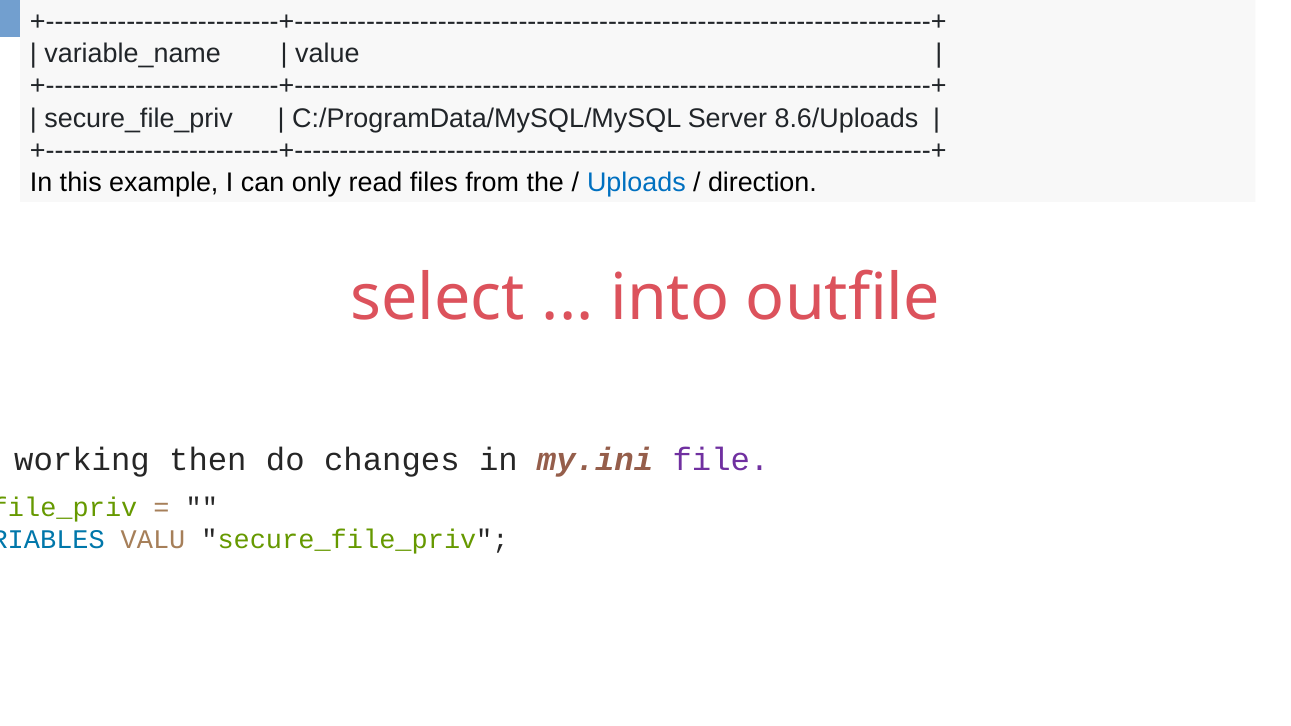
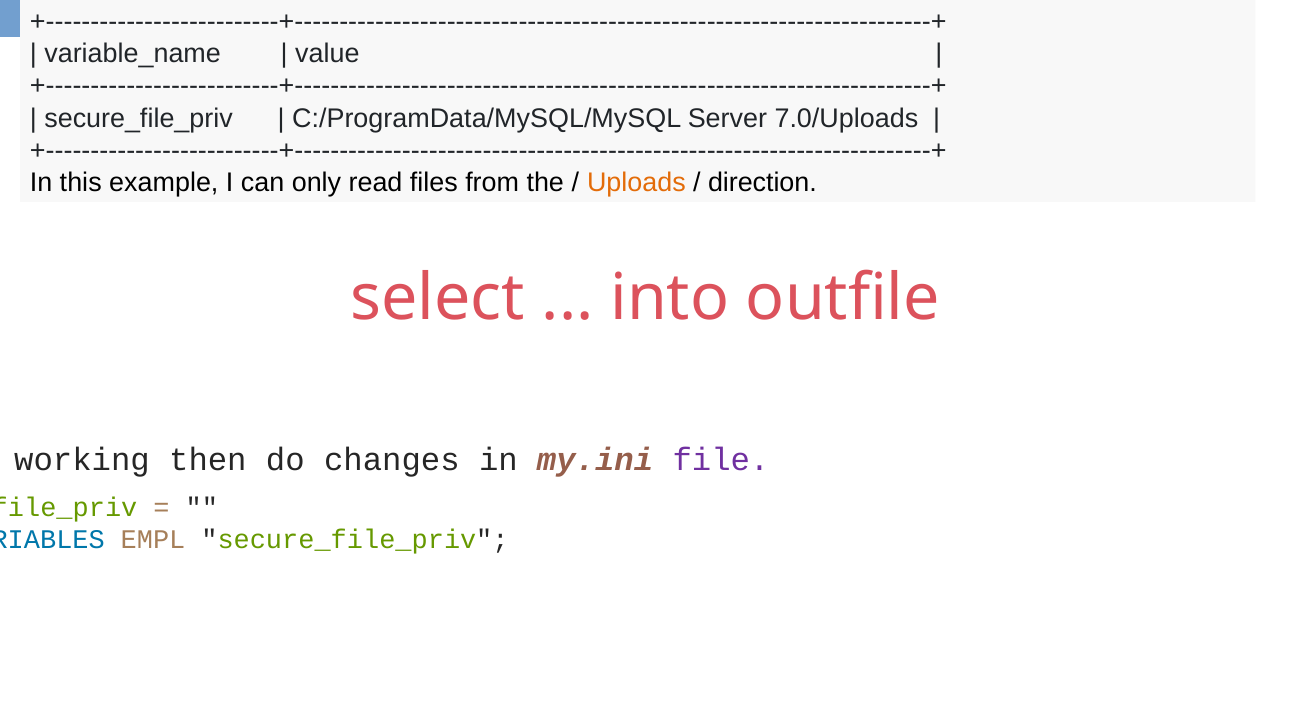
8.6/Uploads: 8.6/Uploads -> 7.0/Uploads
Uploads colour: blue -> orange
VALU: VALU -> EMPL
